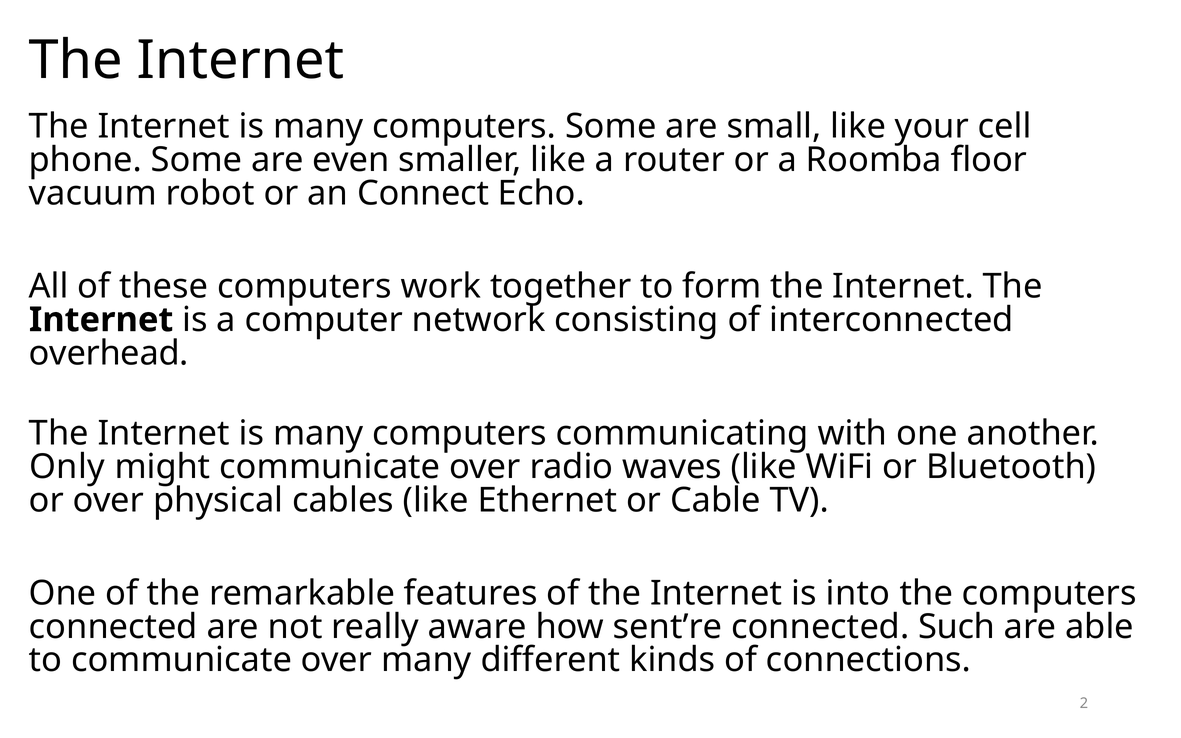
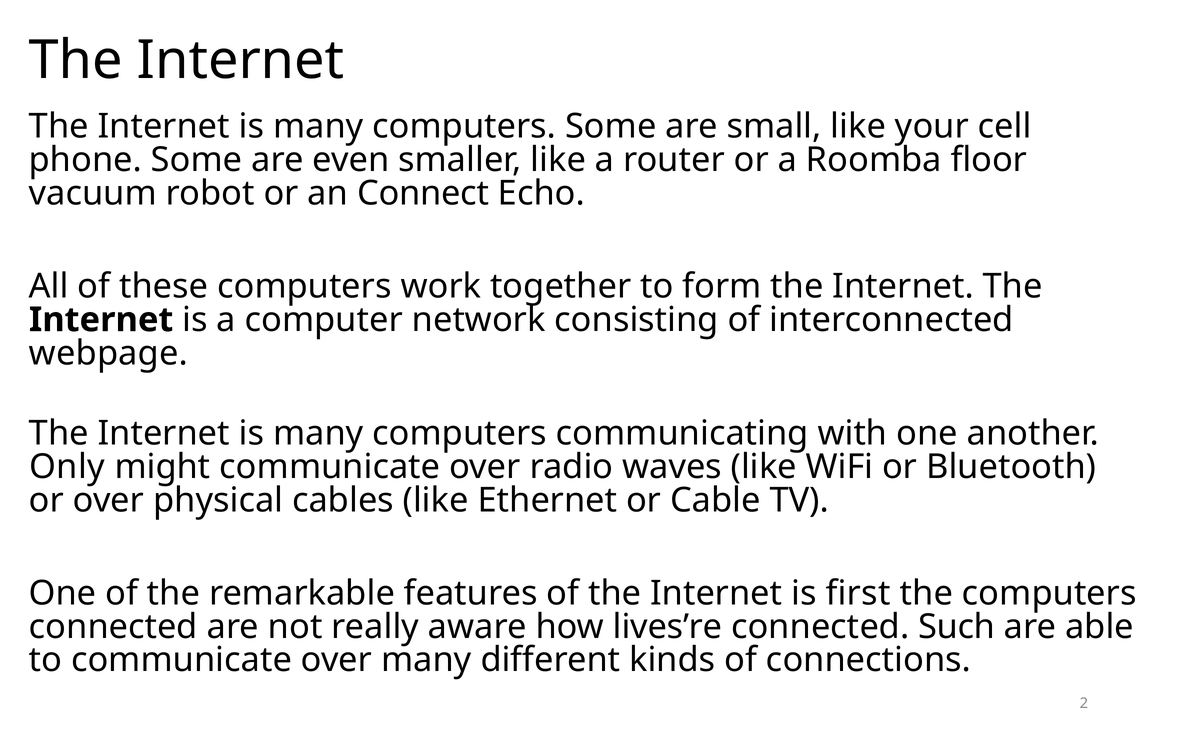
overhead: overhead -> webpage
into: into -> first
sent’re: sent’re -> lives’re
